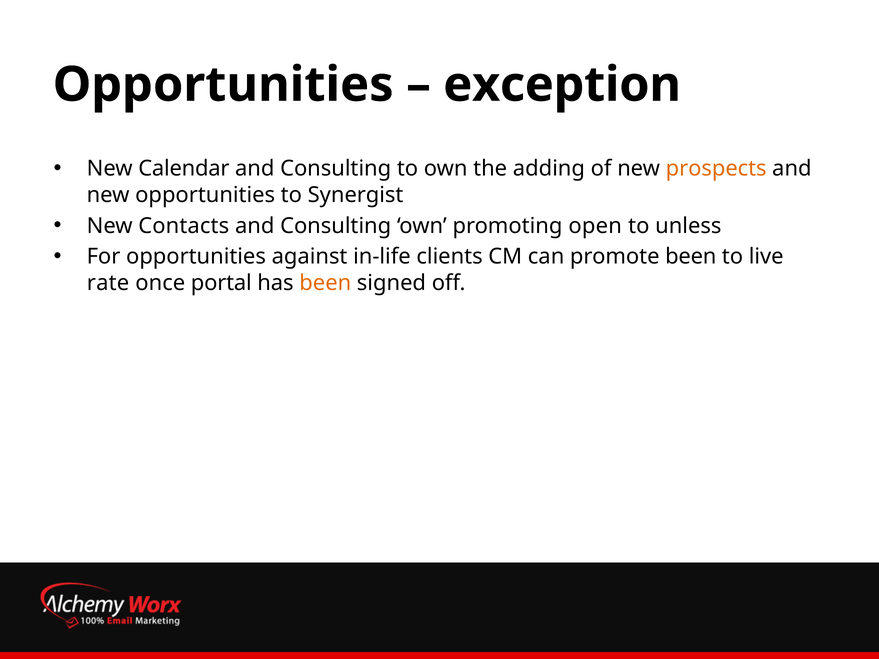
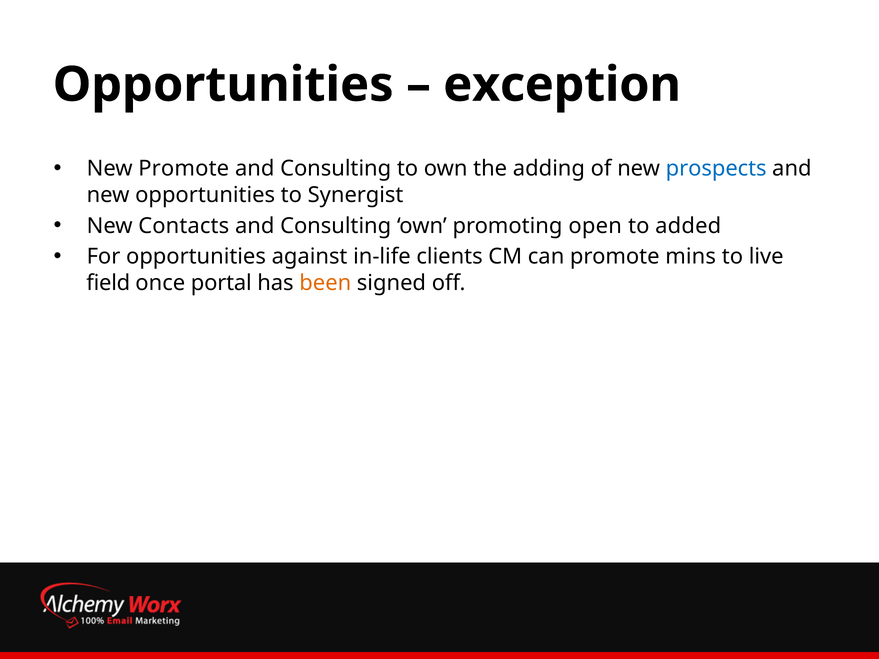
New Calendar: Calendar -> Promote
prospects colour: orange -> blue
unless: unless -> added
promote been: been -> mins
rate: rate -> field
